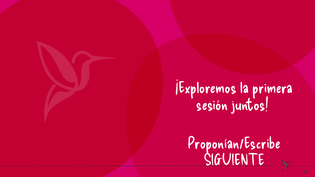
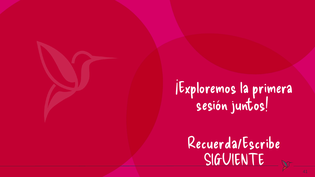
Proponían/Escribe: Proponían/Escribe -> Recuerda/Escribe
